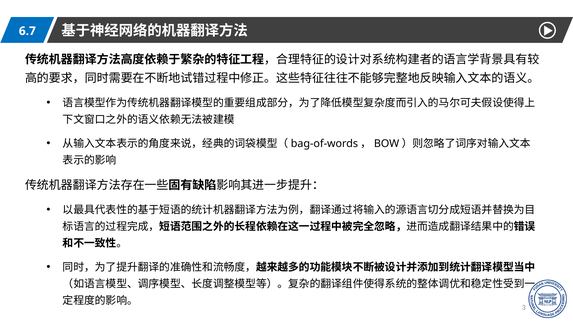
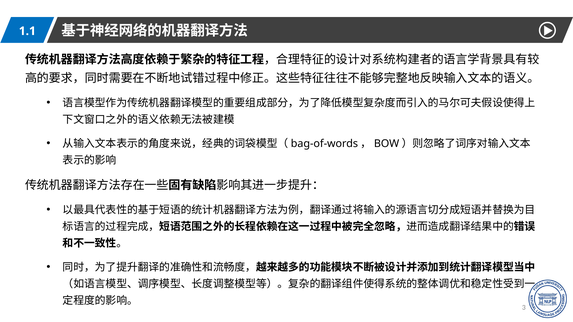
6.7: 6.7 -> 1.1
